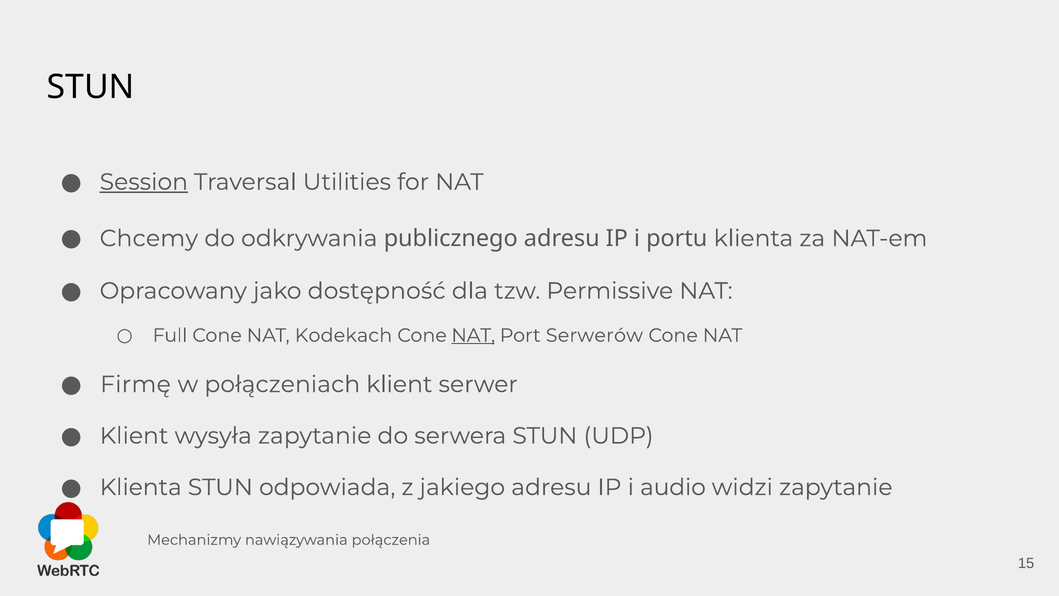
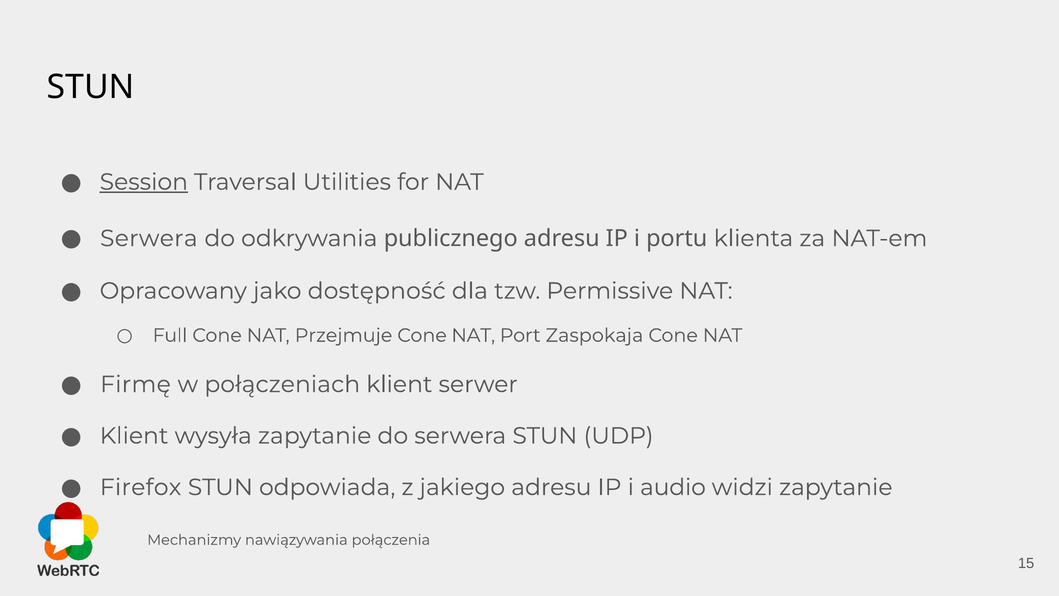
Chcemy at (149, 238): Chcemy -> Serwera
Kodekach: Kodekach -> Przejmuje
NAT at (473, 335) underline: present -> none
Serwerów: Serwerów -> Zaspokaja
Klienta at (141, 487): Klienta -> Firefox
